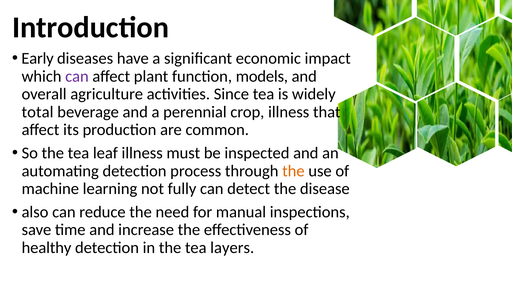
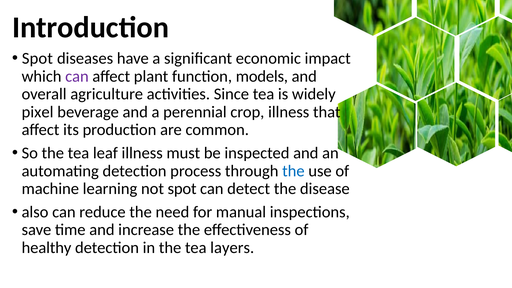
Early at (38, 58): Early -> Spot
total: total -> pixel
the at (293, 171) colour: orange -> blue
not fully: fully -> spot
